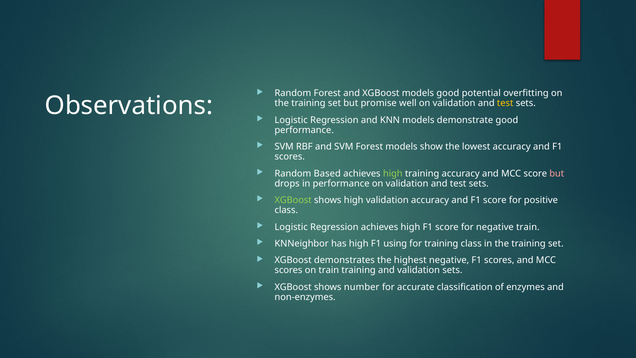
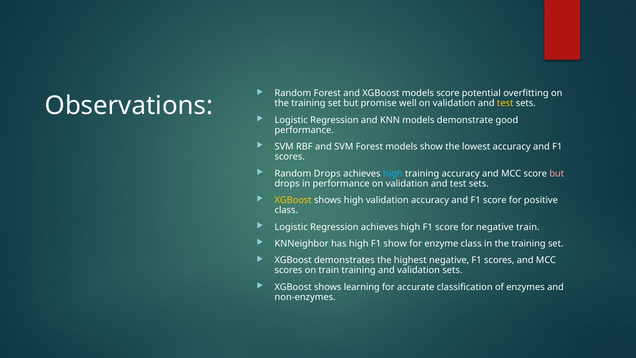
models good: good -> score
Random Based: Based -> Drops
high at (393, 173) colour: light green -> light blue
XGBoost at (293, 200) colour: light green -> yellow
F1 using: using -> show
for training: training -> enzyme
number: number -> learning
